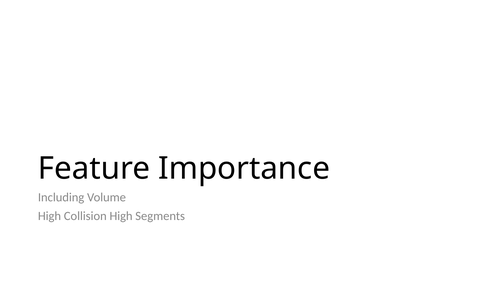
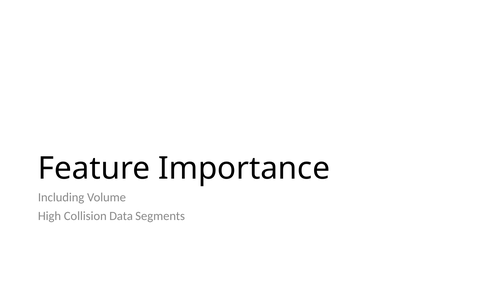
Collision High: High -> Data
